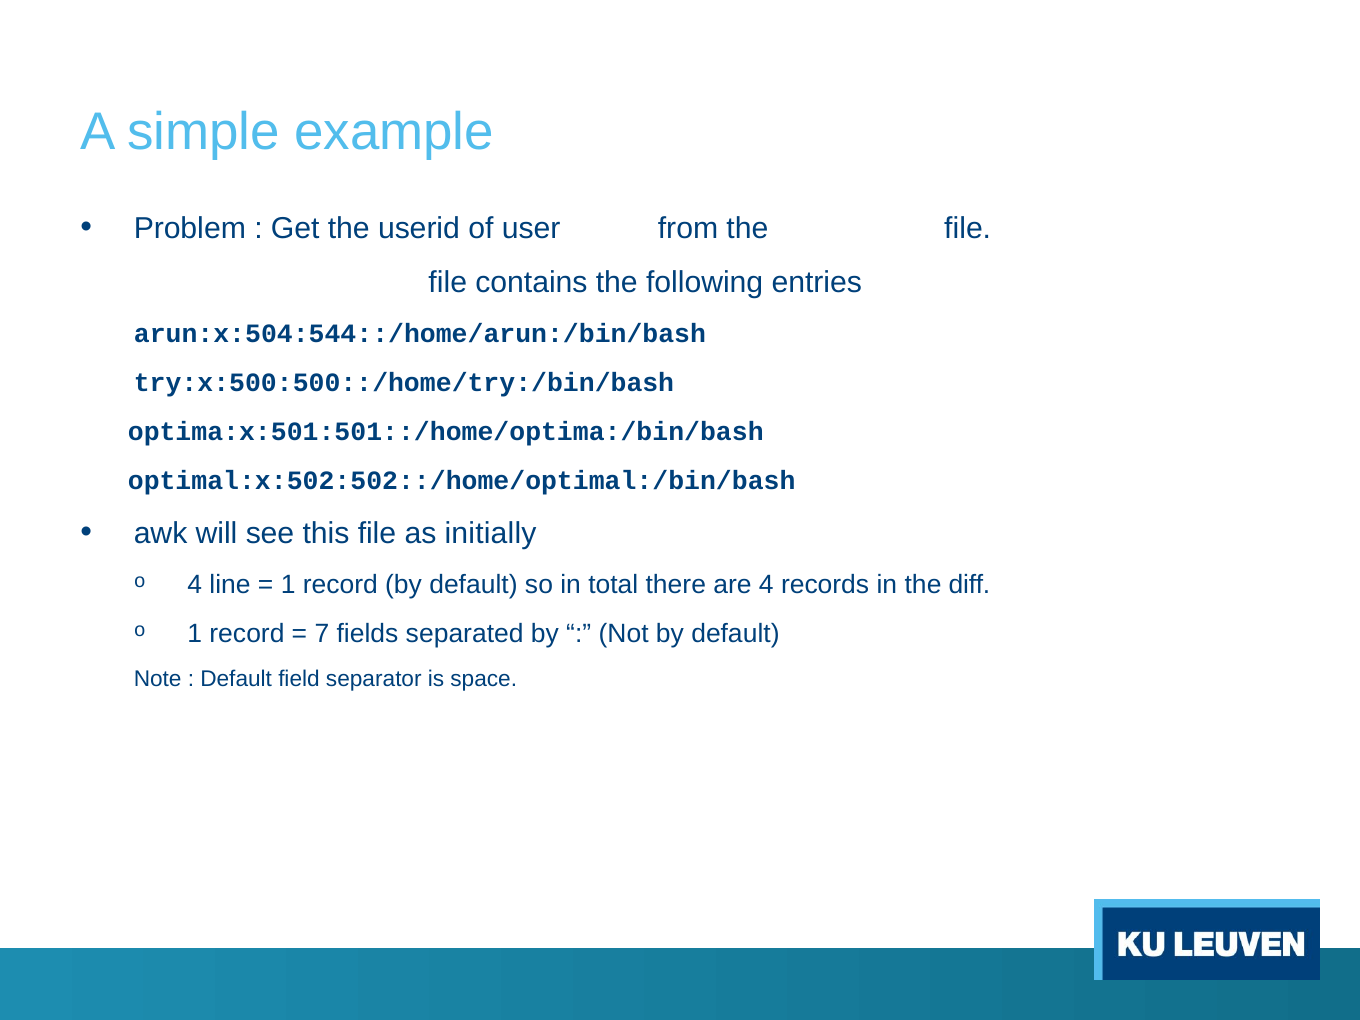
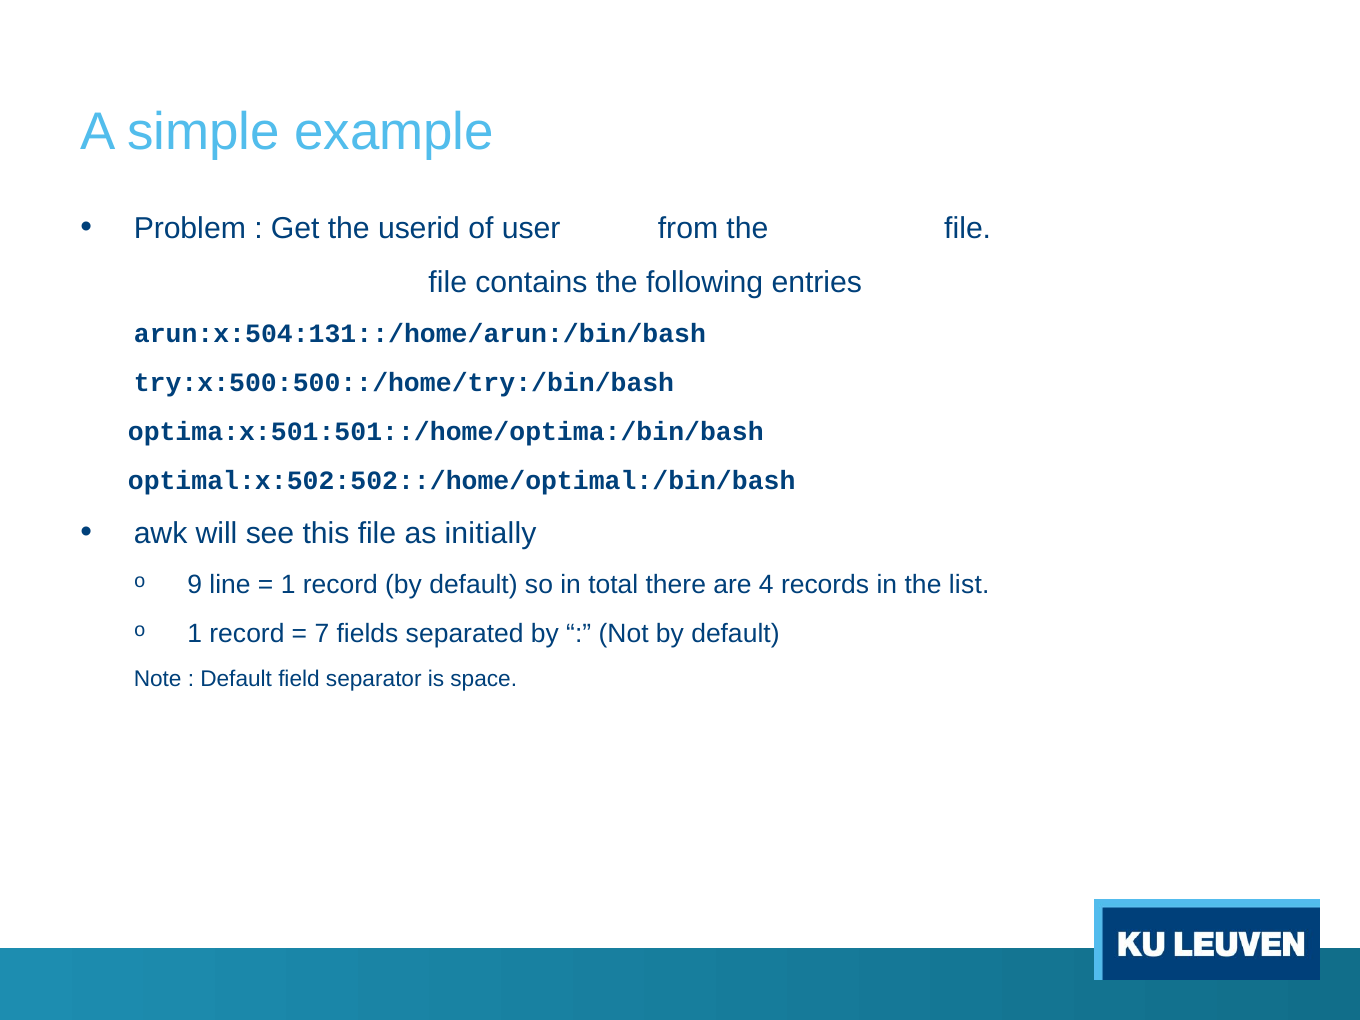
arun:x:504:544::/home/arun:/bin/bash: arun:x:504:544::/home/arun:/bin/bash -> arun:x:504:131::/home/arun:/bin/bash
4 at (195, 584): 4 -> 9
diff: diff -> list
